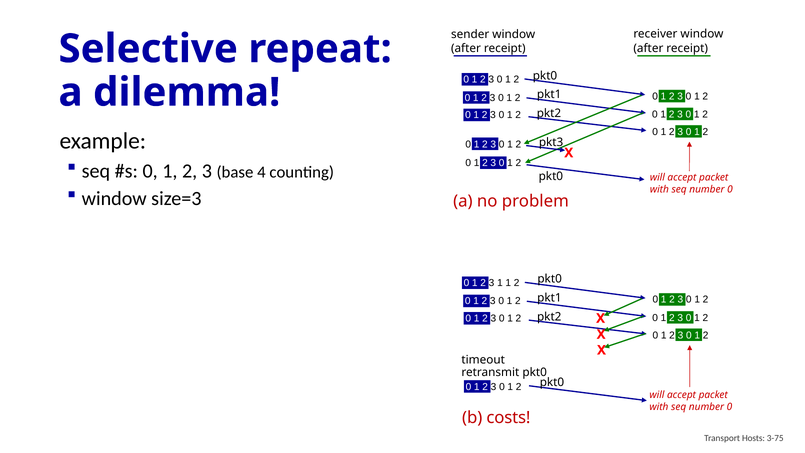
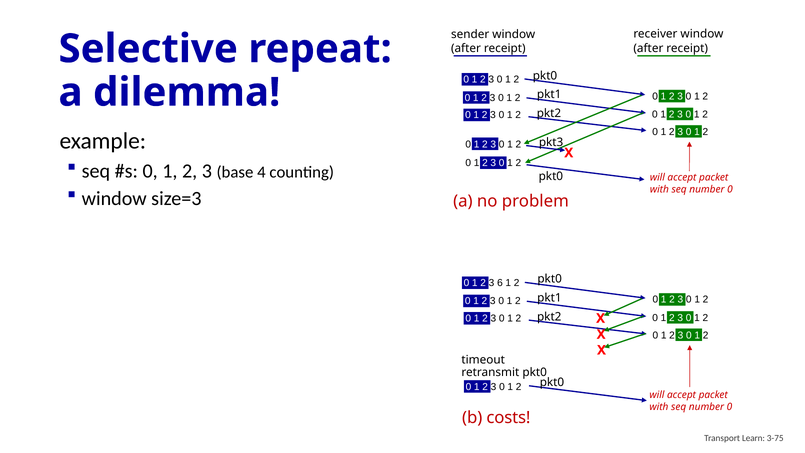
3 1: 1 -> 6
Hosts: Hosts -> Learn
